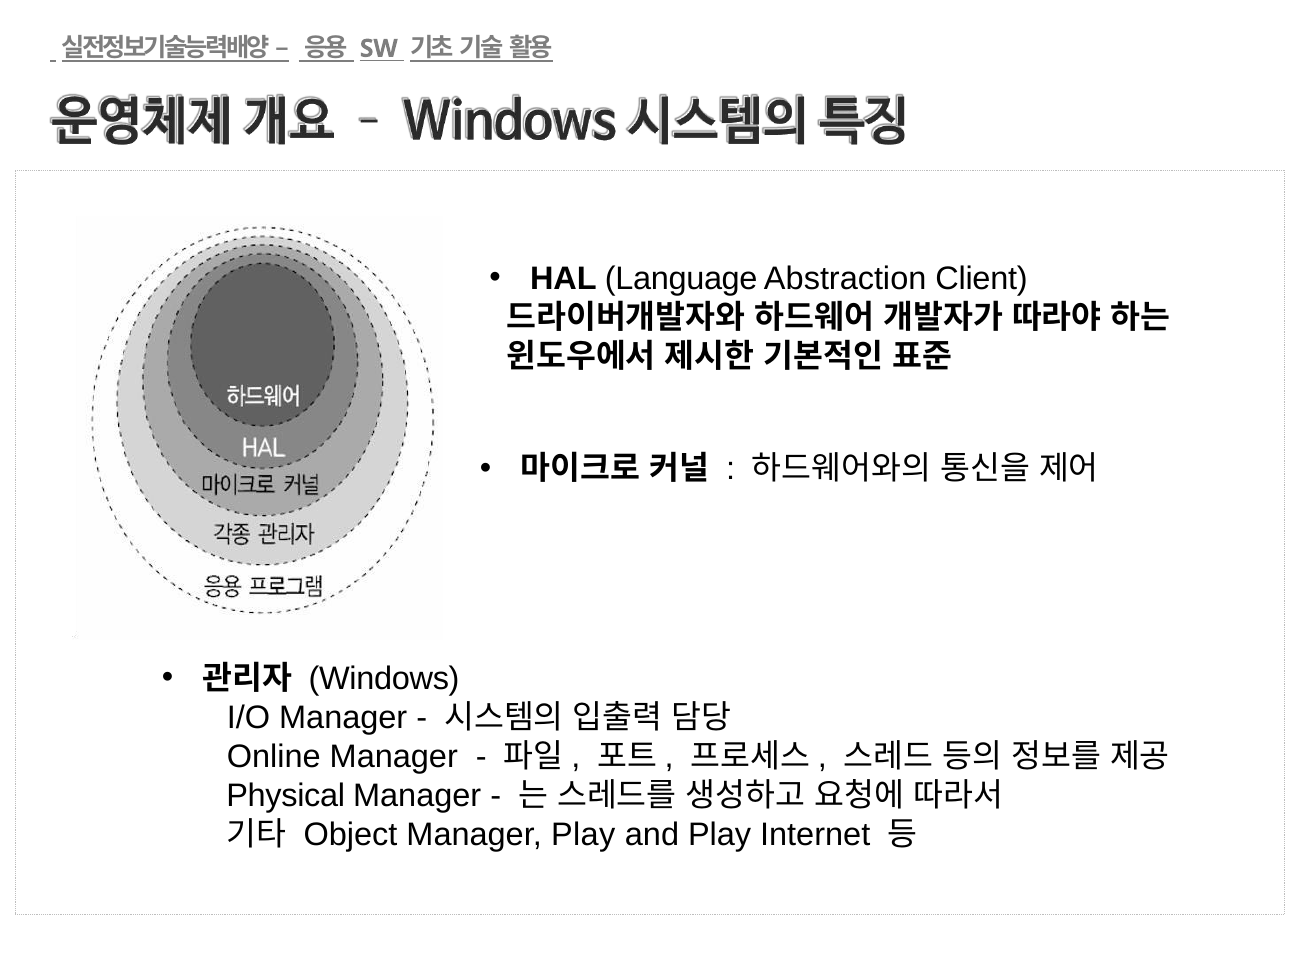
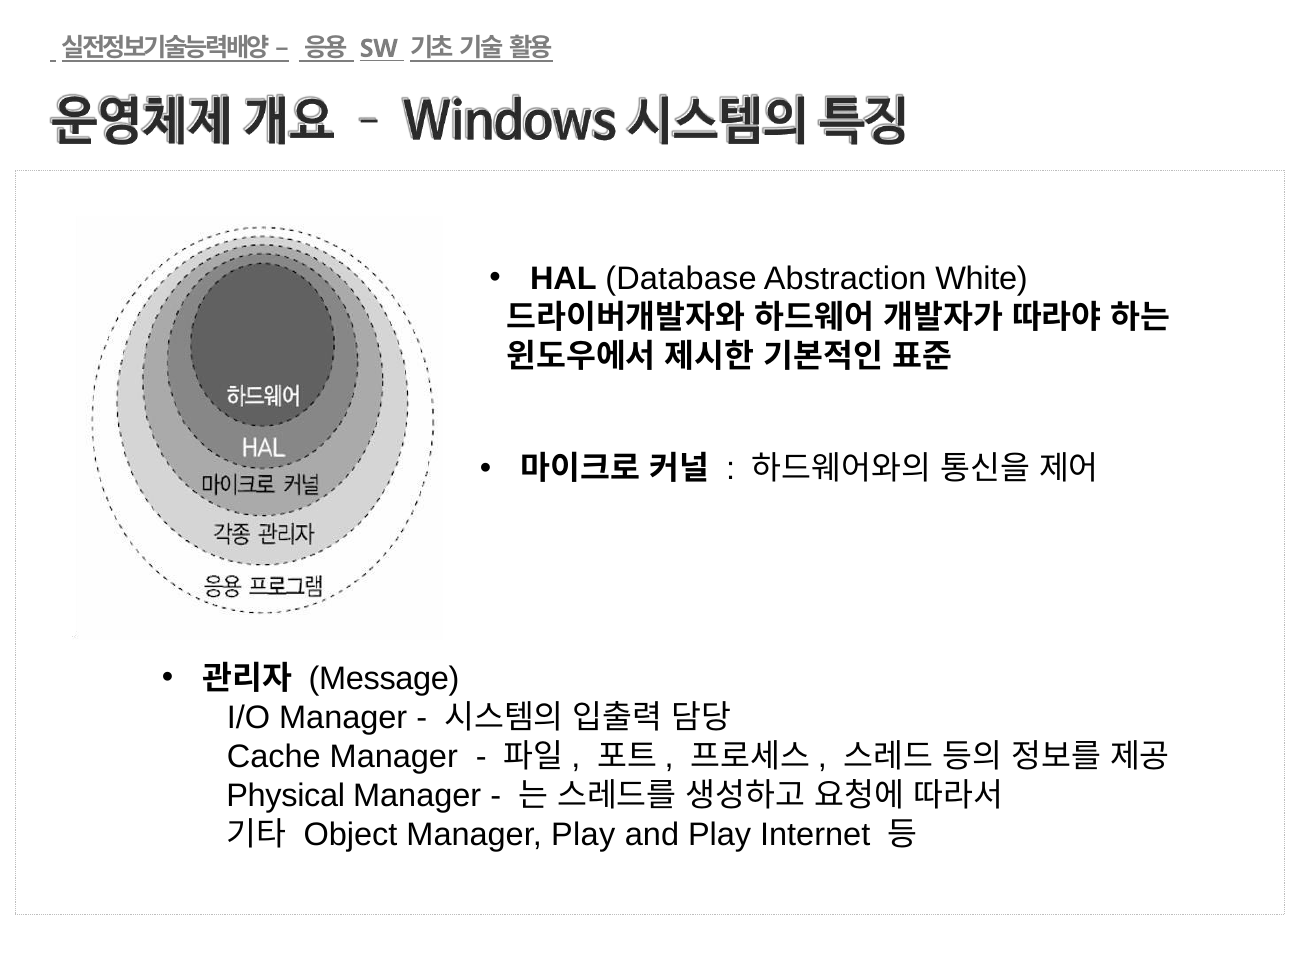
Language: Language -> Database
Client: Client -> White
Windows: Windows -> Message
Online: Online -> Cache
